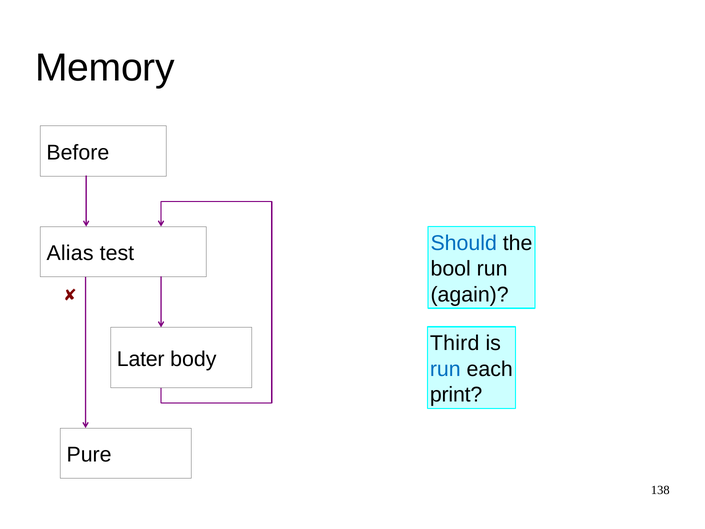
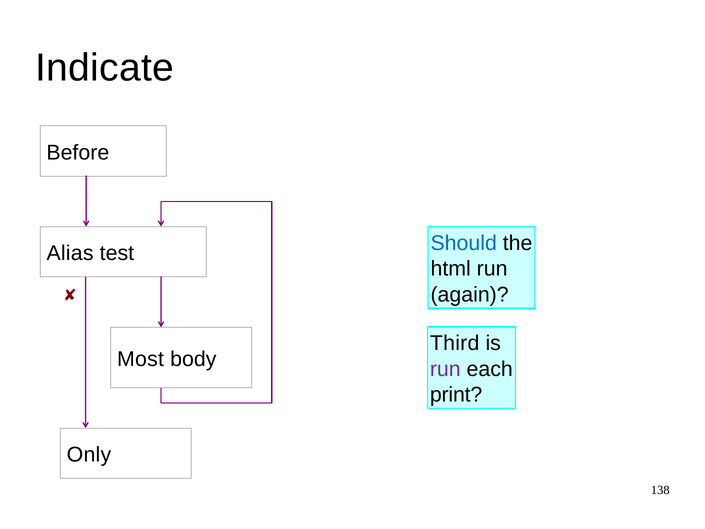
Memory: Memory -> Indicate
bool: bool -> html
Later: Later -> Most
run at (445, 369) colour: blue -> purple
Pure: Pure -> Only
